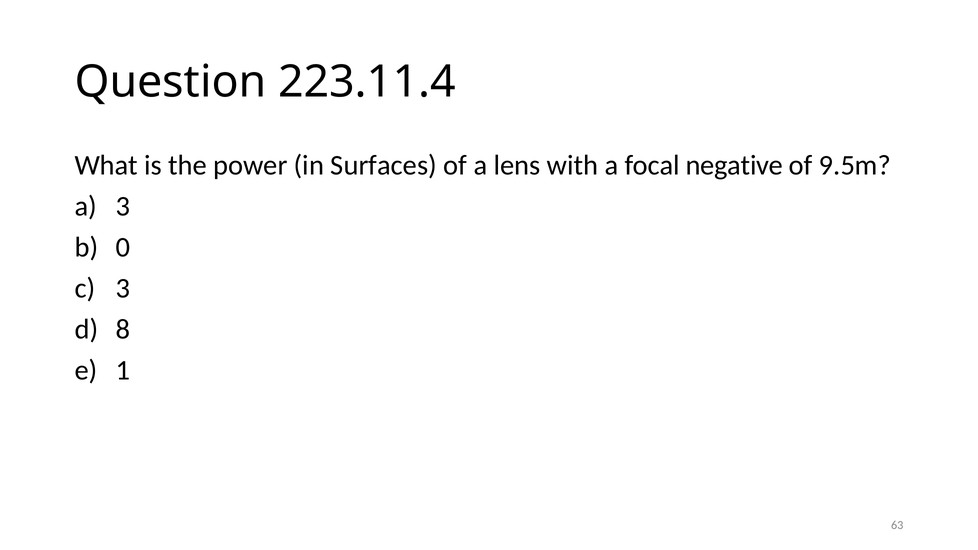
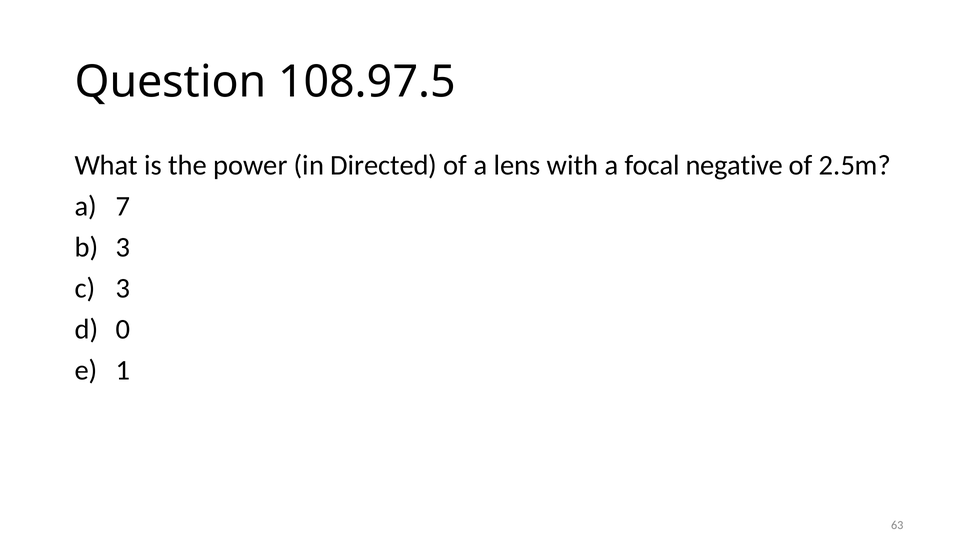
223.11.4: 223.11.4 -> 108.97.5
Surfaces: Surfaces -> Directed
9.5m: 9.5m -> 2.5m
a 3: 3 -> 7
0 at (123, 247): 0 -> 3
8: 8 -> 0
